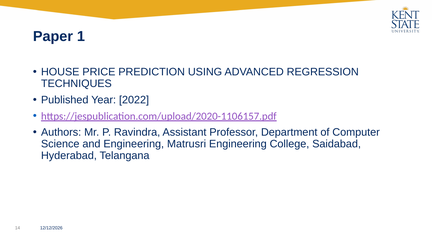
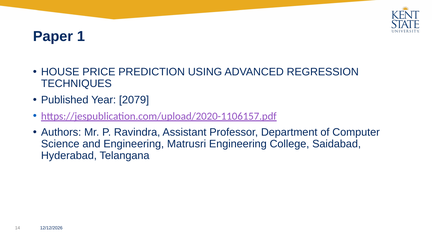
2022: 2022 -> 2079
